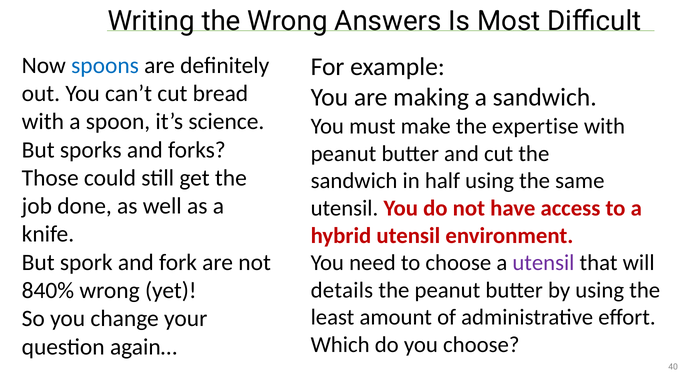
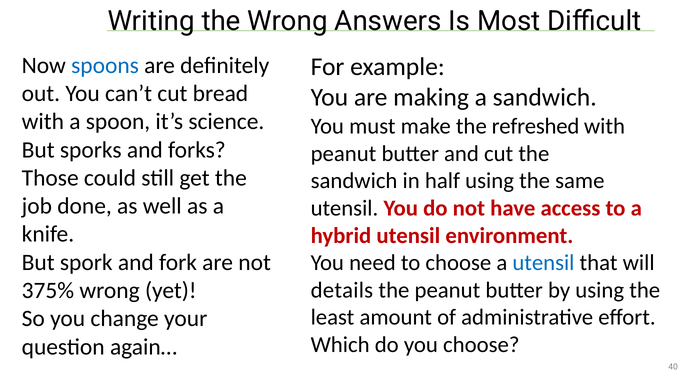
expertise: expertise -> refreshed
utensil at (543, 263) colour: purple -> blue
840%: 840% -> 375%
